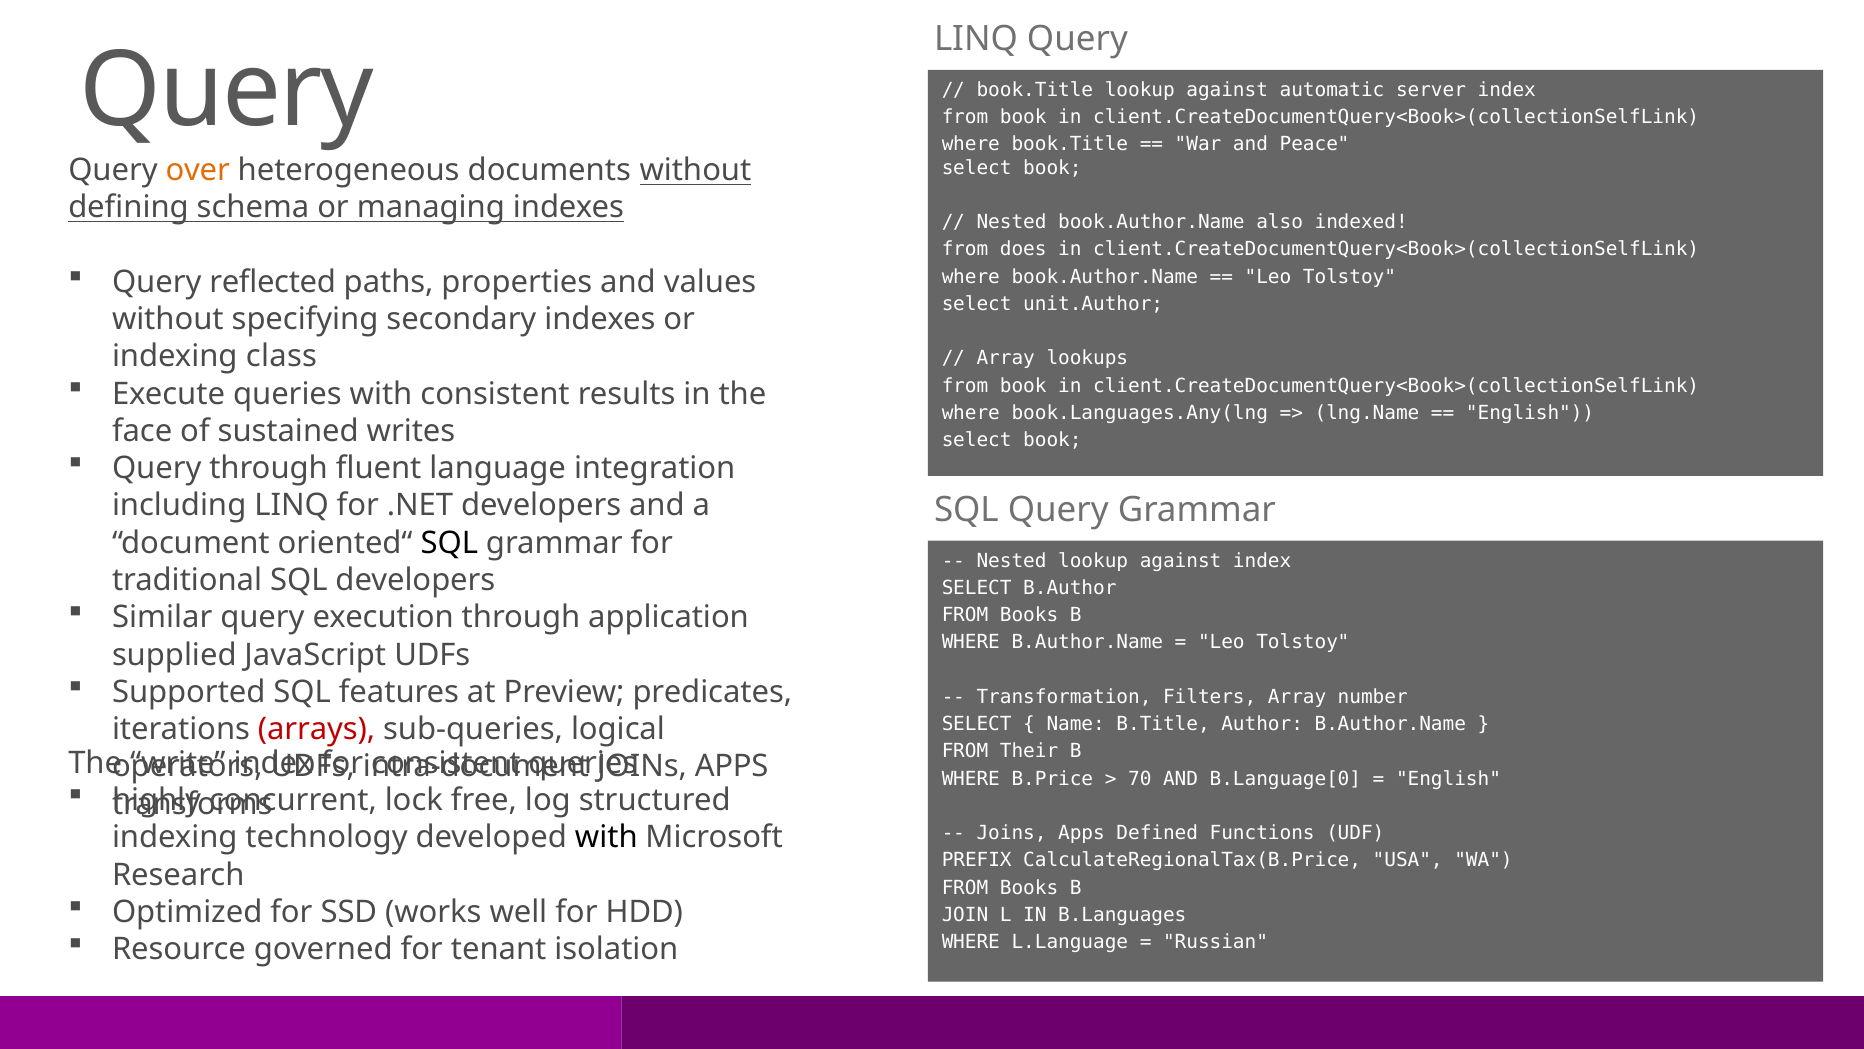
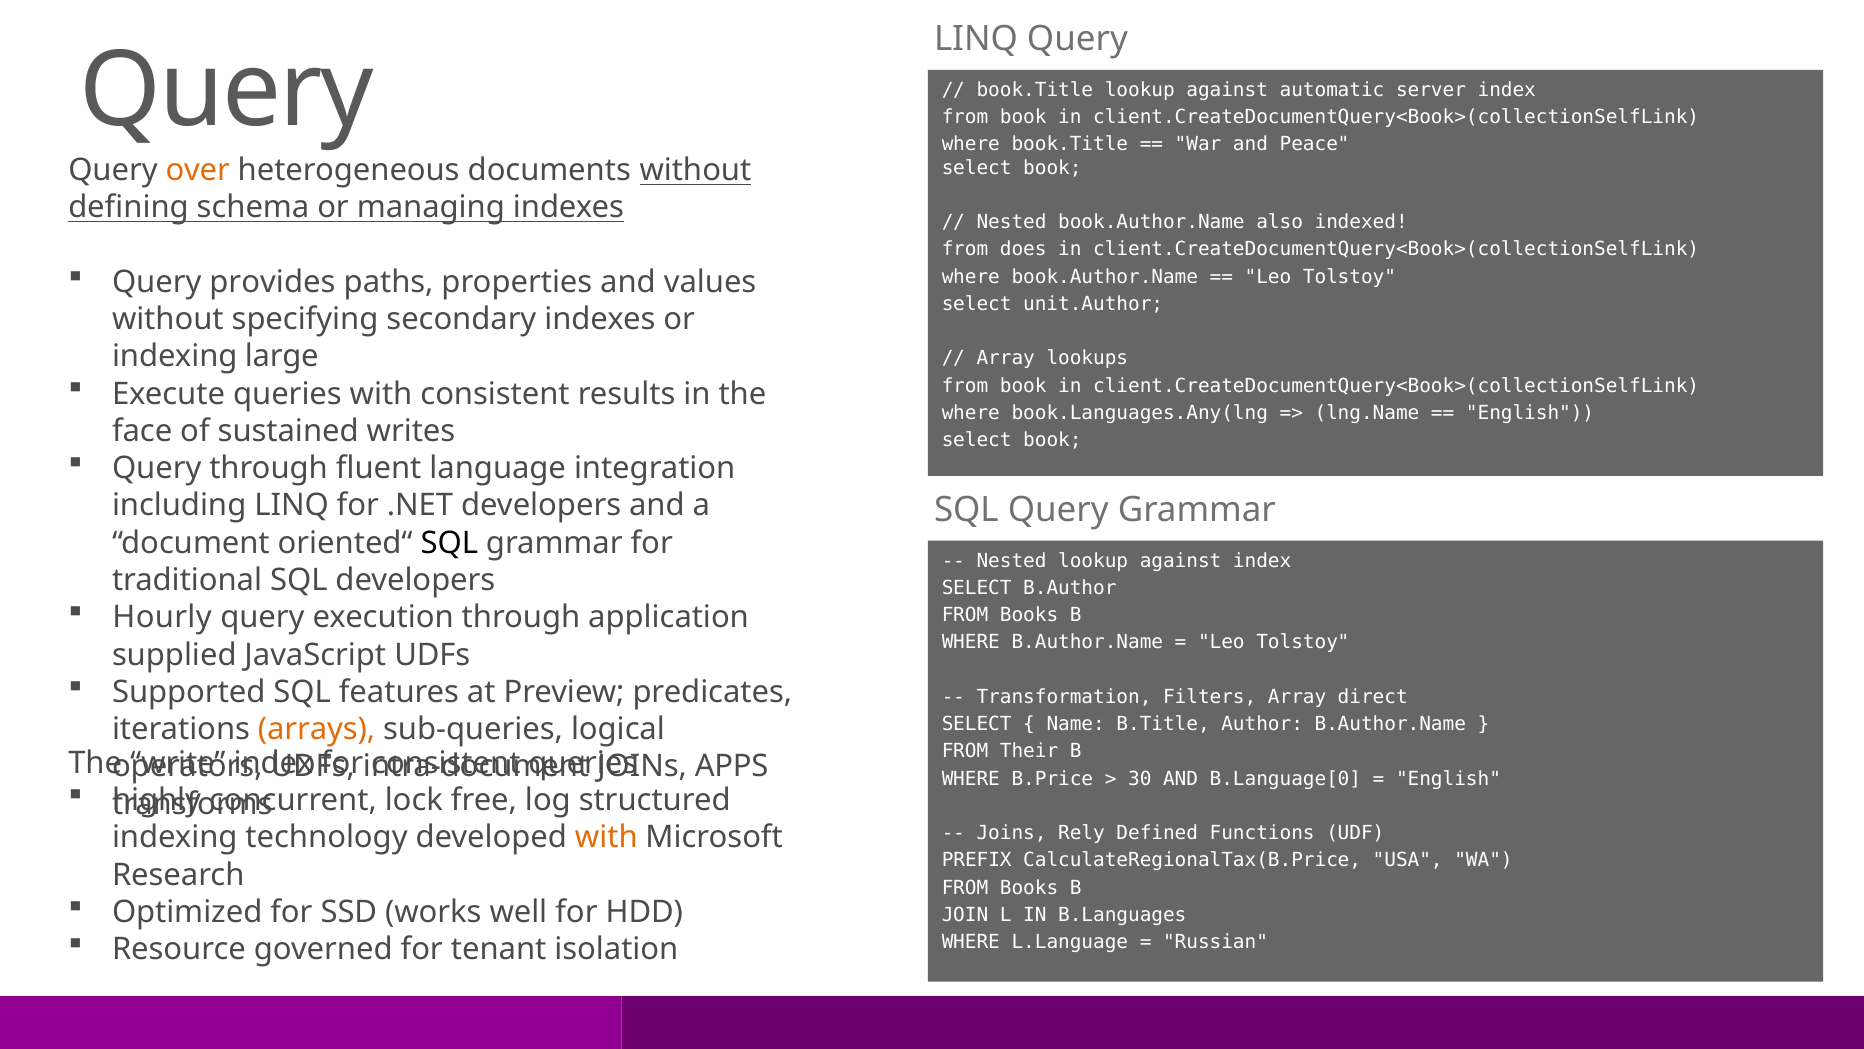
reflected: reflected -> provides
class: class -> large
Similar: Similar -> Hourly
number: number -> direct
arrays colour: red -> orange
70: 70 -> 30
Apps at (1081, 833): Apps -> Rely
with at (606, 837) colour: black -> orange
